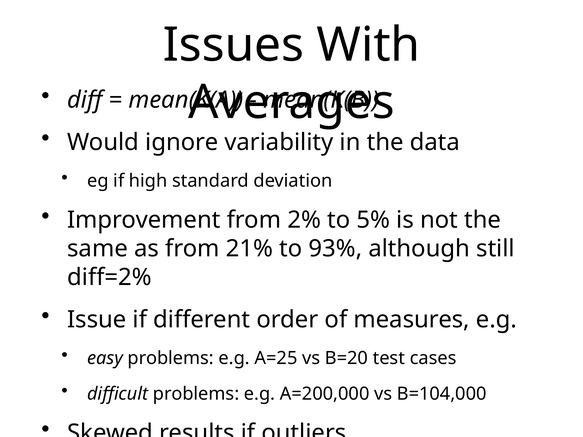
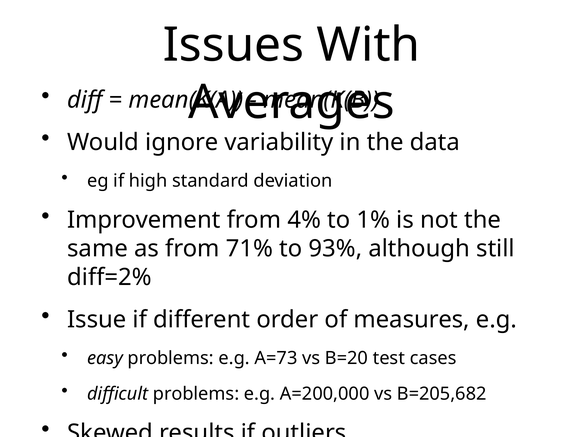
2%: 2% -> 4%
5%: 5% -> 1%
21%: 21% -> 71%
A=25: A=25 -> A=73
B=104,000: B=104,000 -> B=205,682
